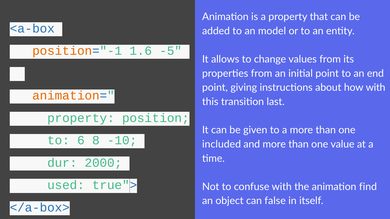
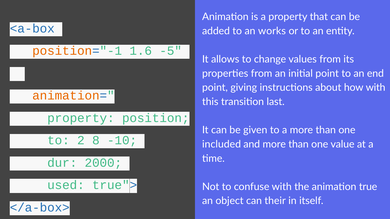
model: model -> works
6: 6 -> 2
find: find -> true
false: false -> their
